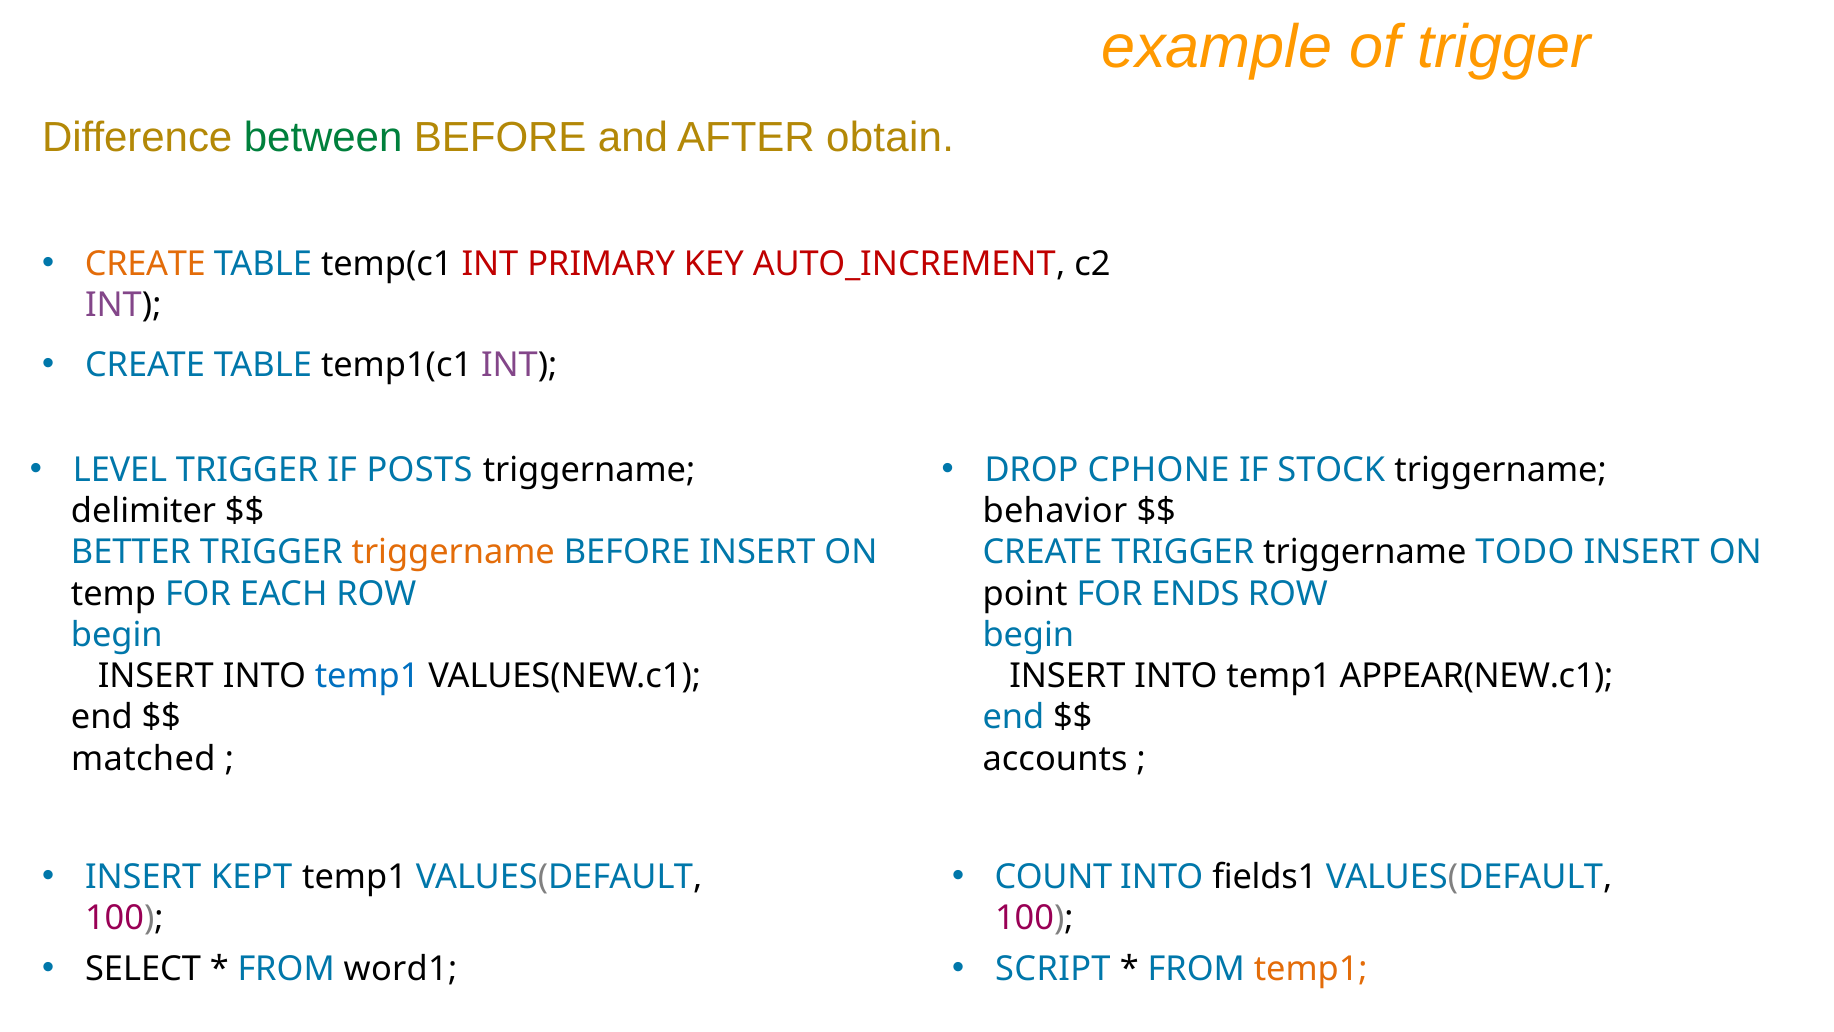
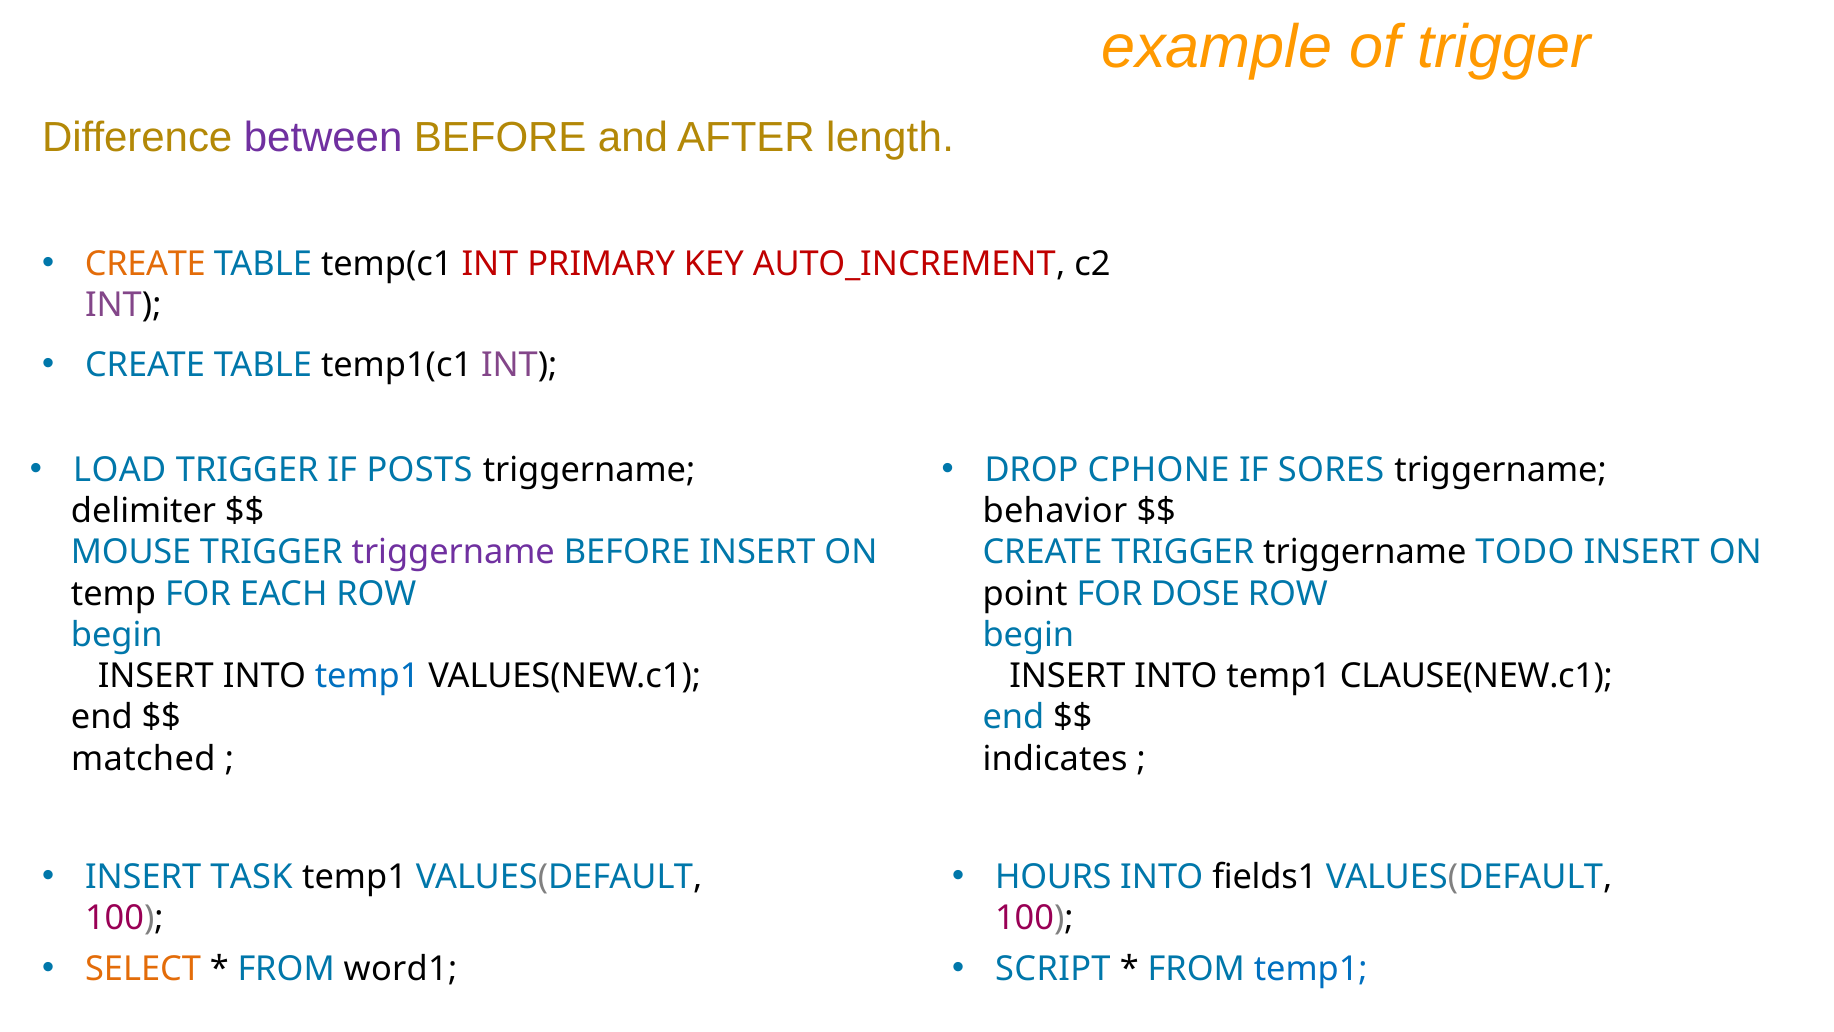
between colour: green -> purple
obtain: obtain -> length
LEVEL: LEVEL -> LOAD
STOCK: STOCK -> SORES
BETTER: BETTER -> MOUSE
triggername at (453, 552) colour: orange -> purple
ENDS: ENDS -> DOSE
APPEAR(NEW.c1: APPEAR(NEW.c1 -> CLAUSE(NEW.c1
accounts: accounts -> indicates
KEPT: KEPT -> TASK
COUNT: COUNT -> HOURS
SELECT colour: black -> orange
temp1 at (1311, 969) colour: orange -> blue
